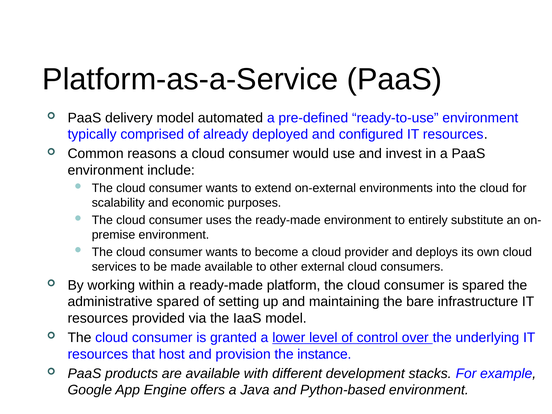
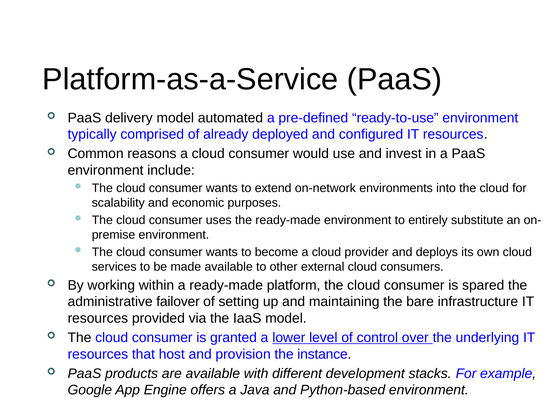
on-external: on-external -> on-network
administrative spared: spared -> failover
